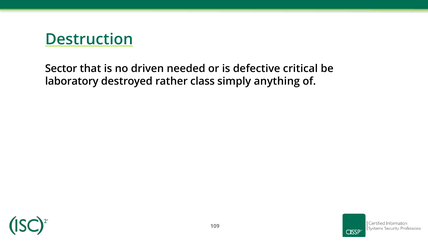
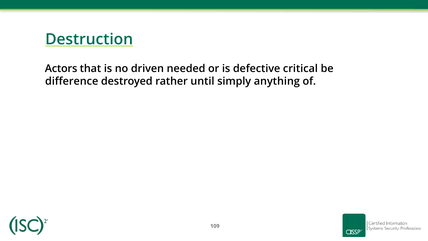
Sector: Sector -> Actors
laboratory: laboratory -> difference
class: class -> until
